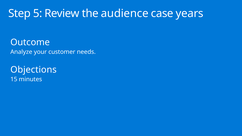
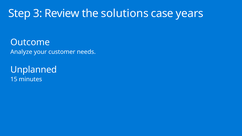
5: 5 -> 3
audience: audience -> solutions
Objections: Objections -> Unplanned
